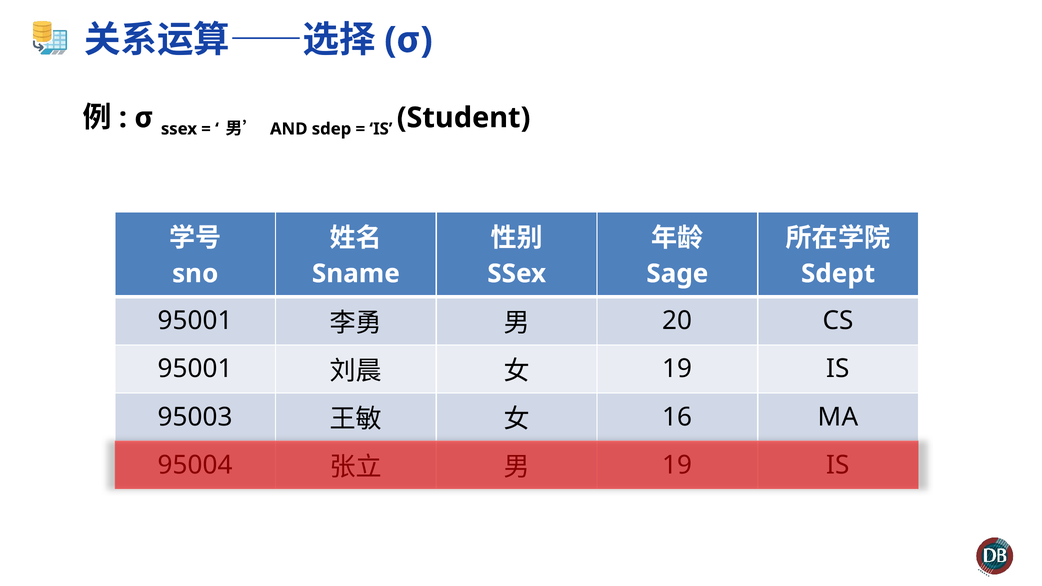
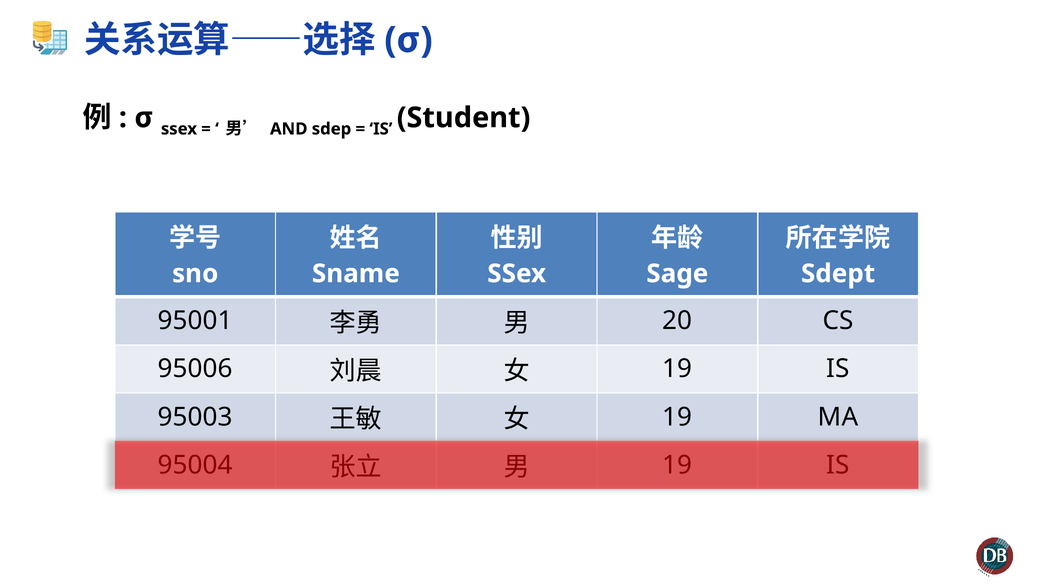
95001 at (195, 369): 95001 -> 95006
16 at (677, 417): 16 -> 19
